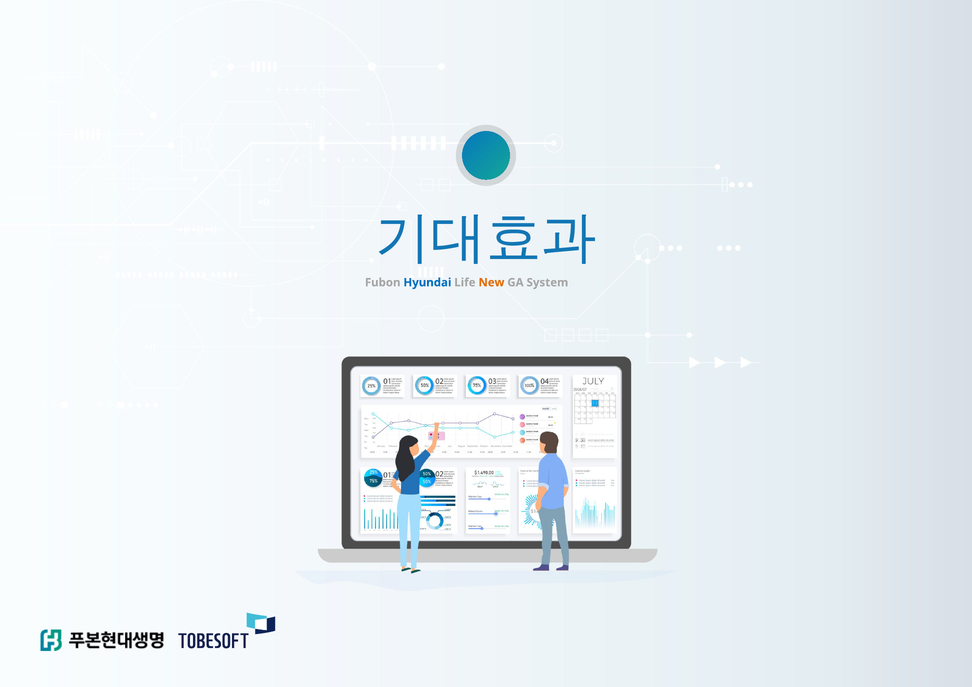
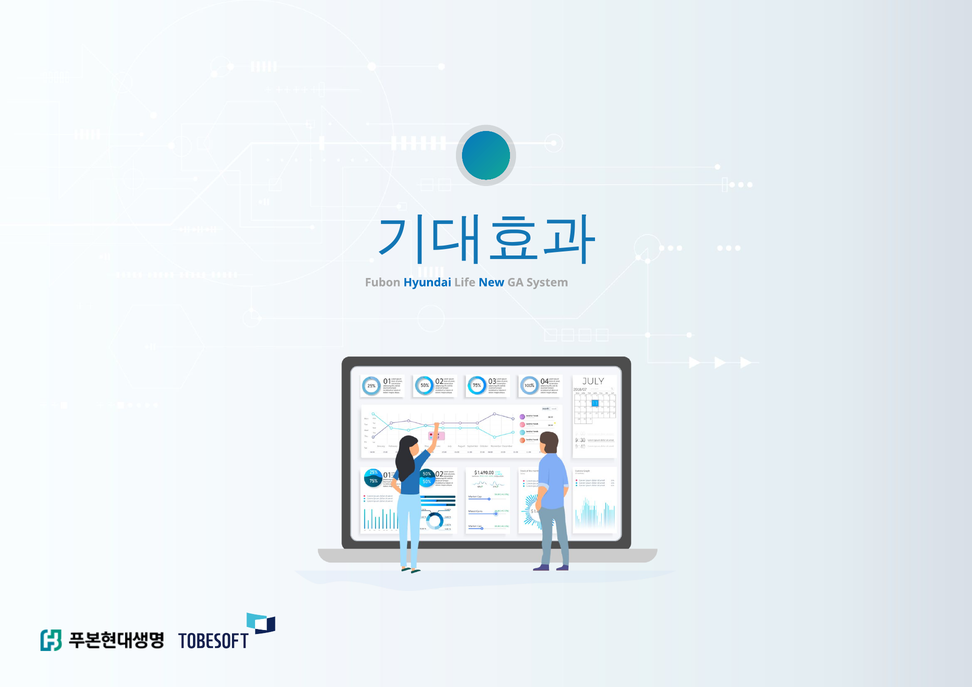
New colour: orange -> blue
